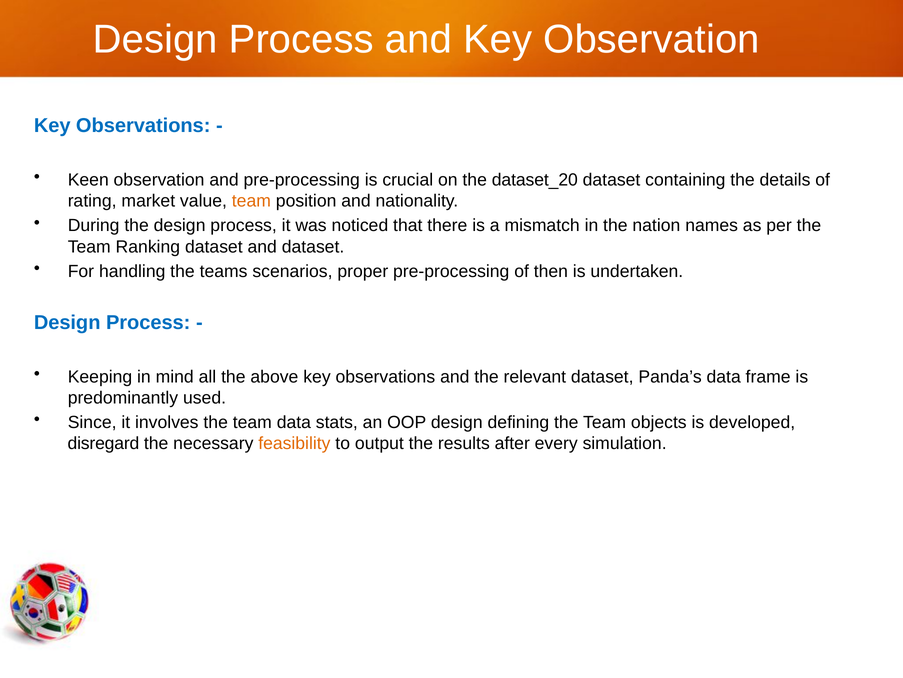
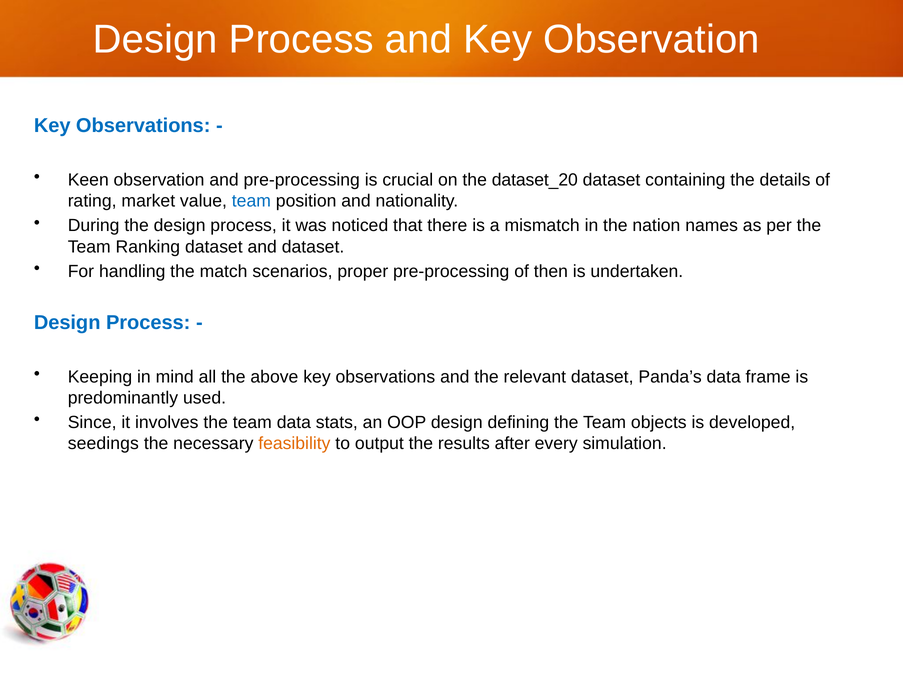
team at (251, 201) colour: orange -> blue
teams: teams -> match
disregard: disregard -> seedings
